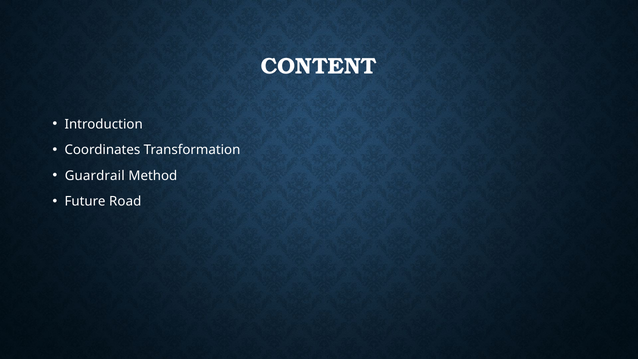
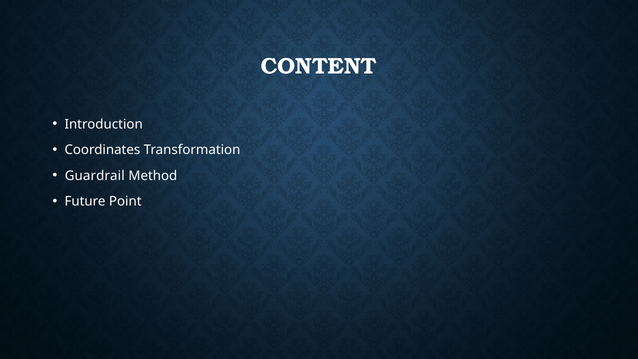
Road: Road -> Point
